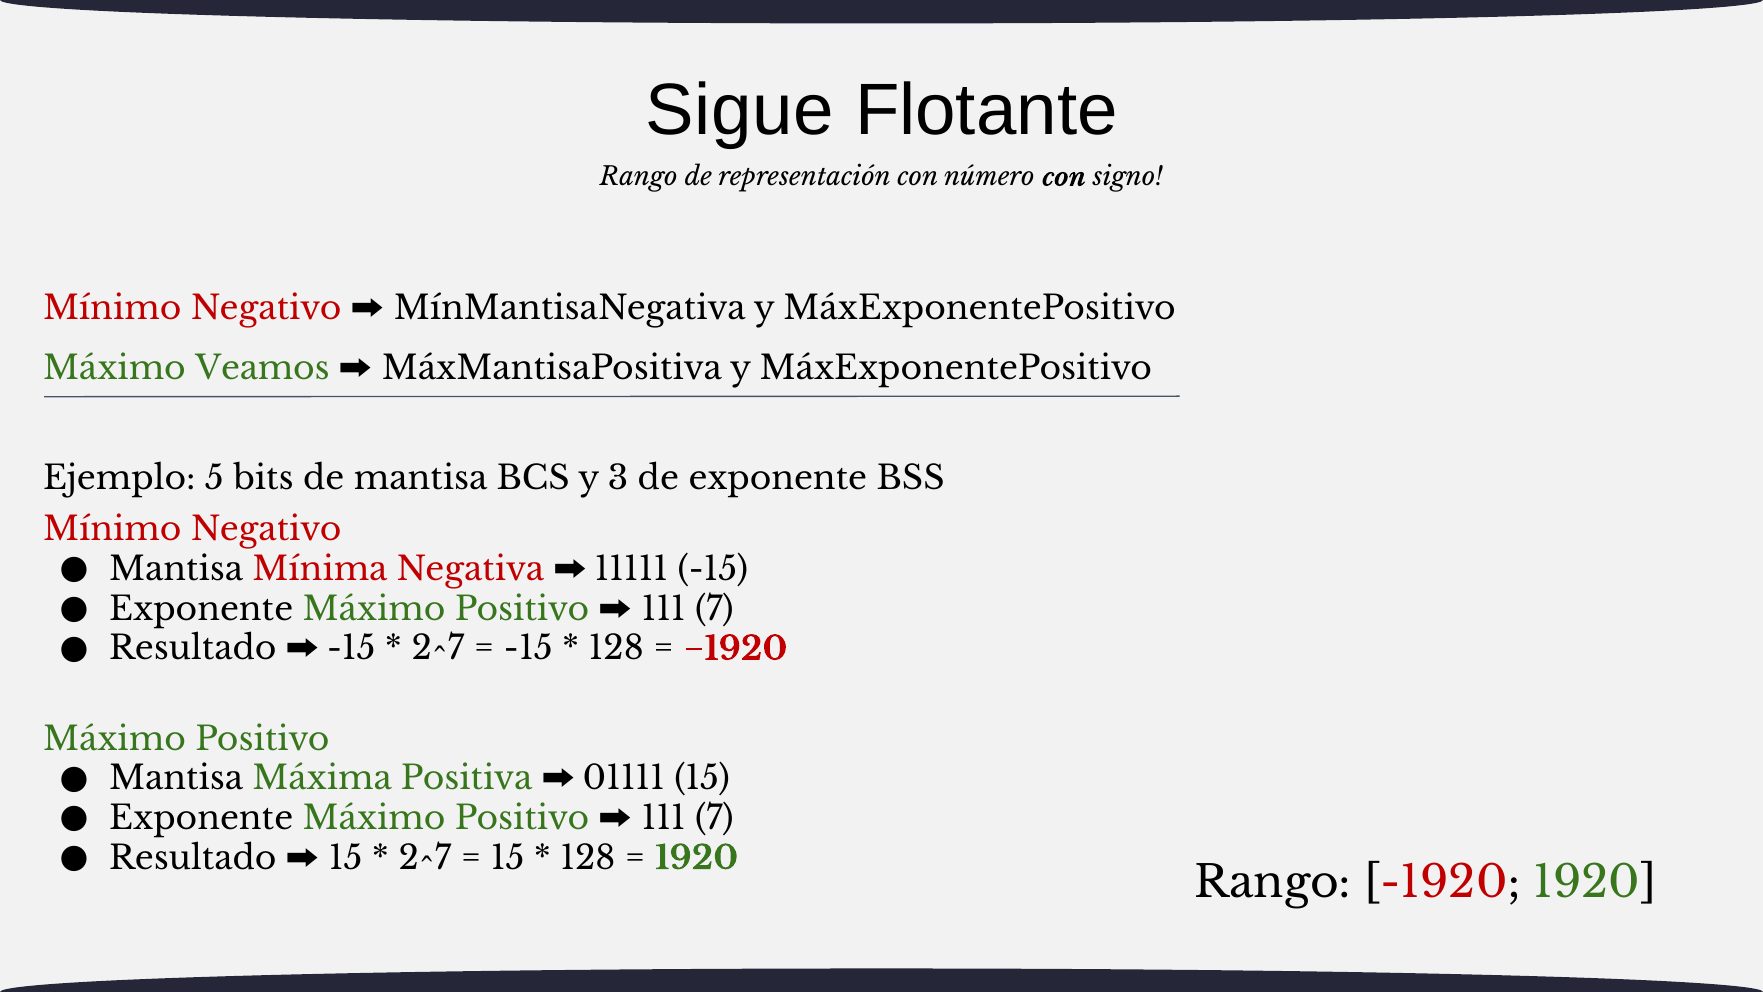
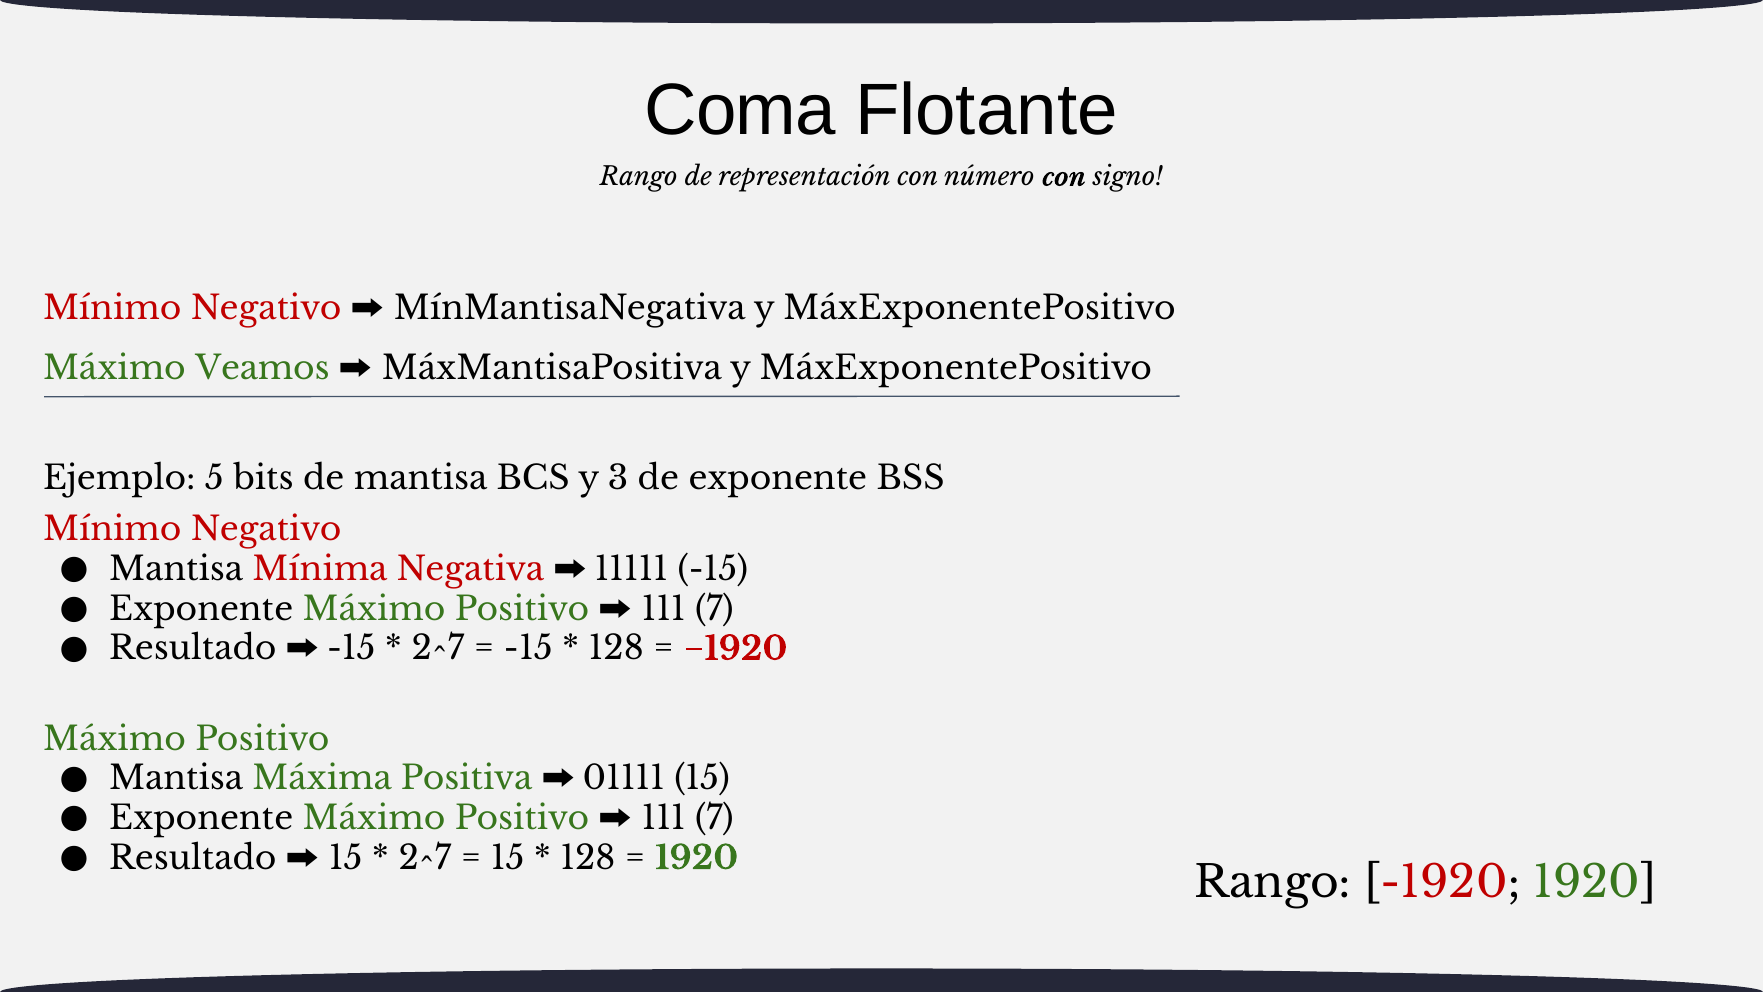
Sigue: Sigue -> Coma
